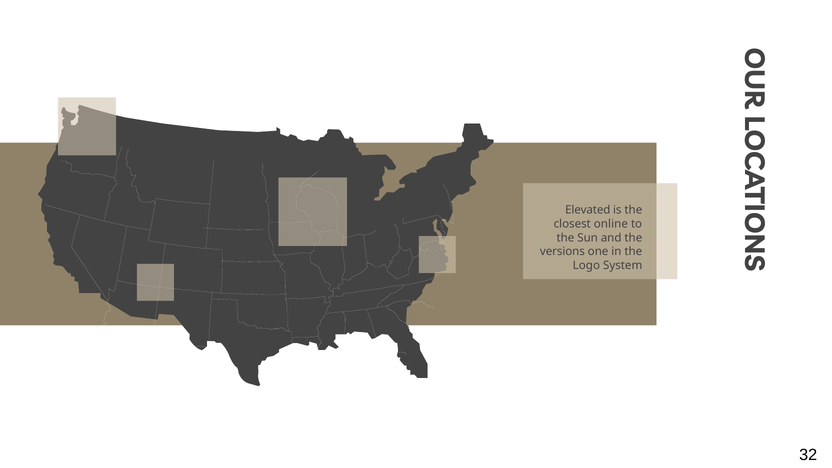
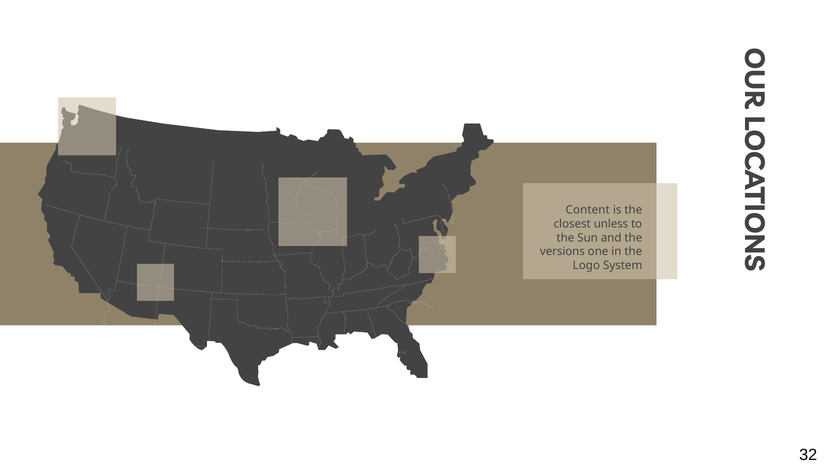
Elevated: Elevated -> Content
online: online -> unless
